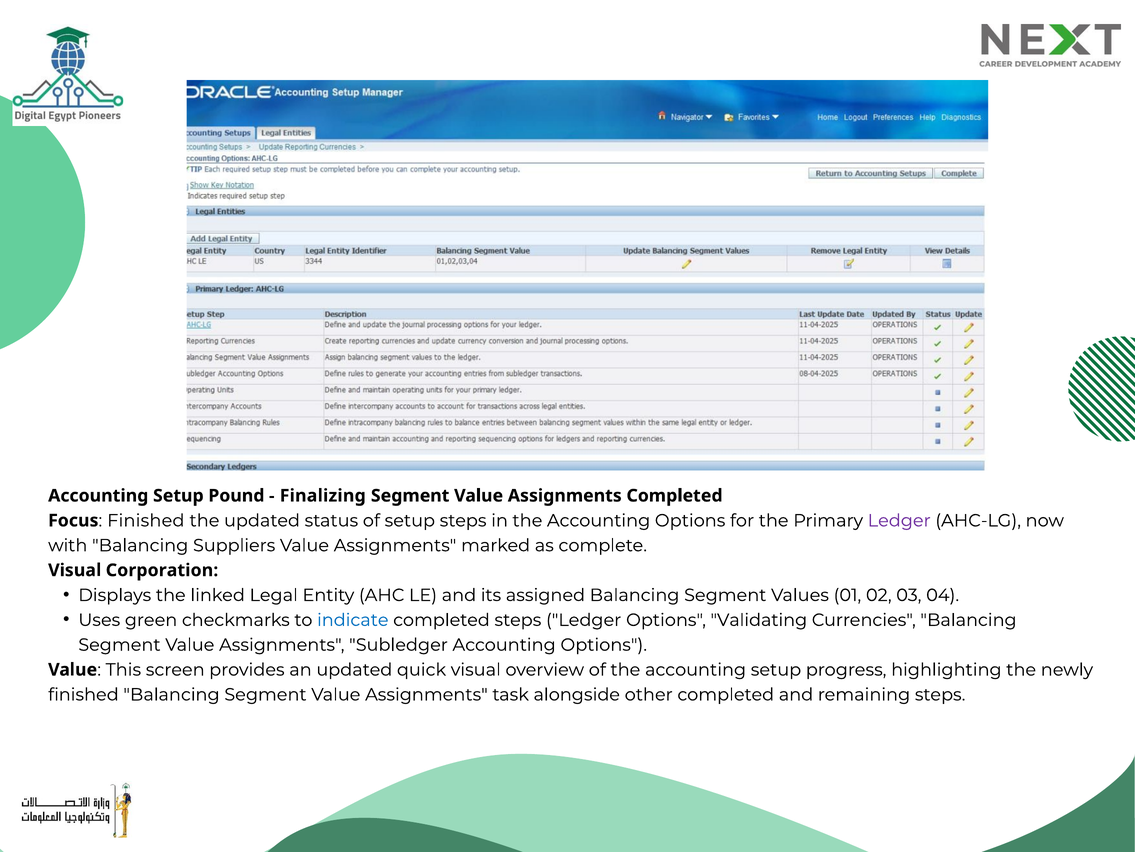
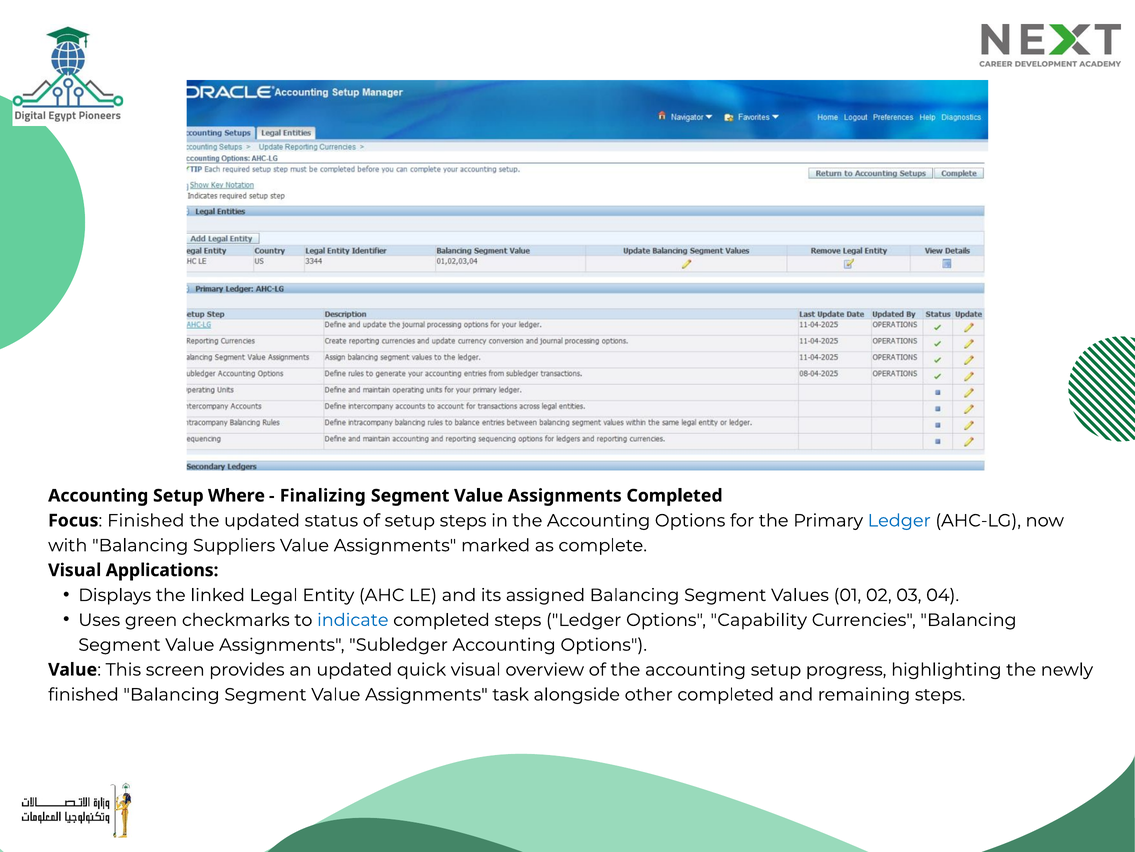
Pound: Pound -> Where
Ledger at (899, 520) colour: purple -> blue
Corporation: Corporation -> Applications
Validating: Validating -> Capability
